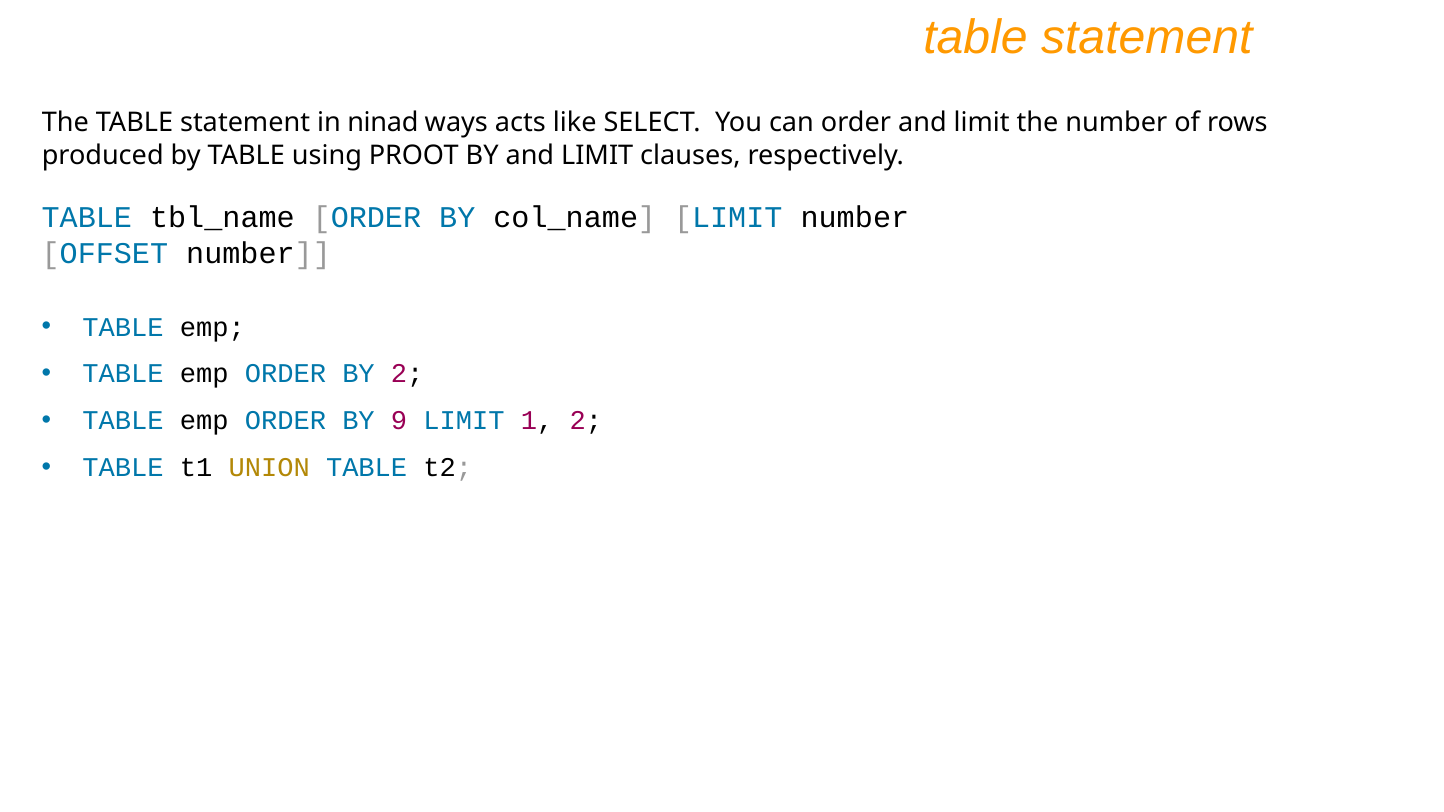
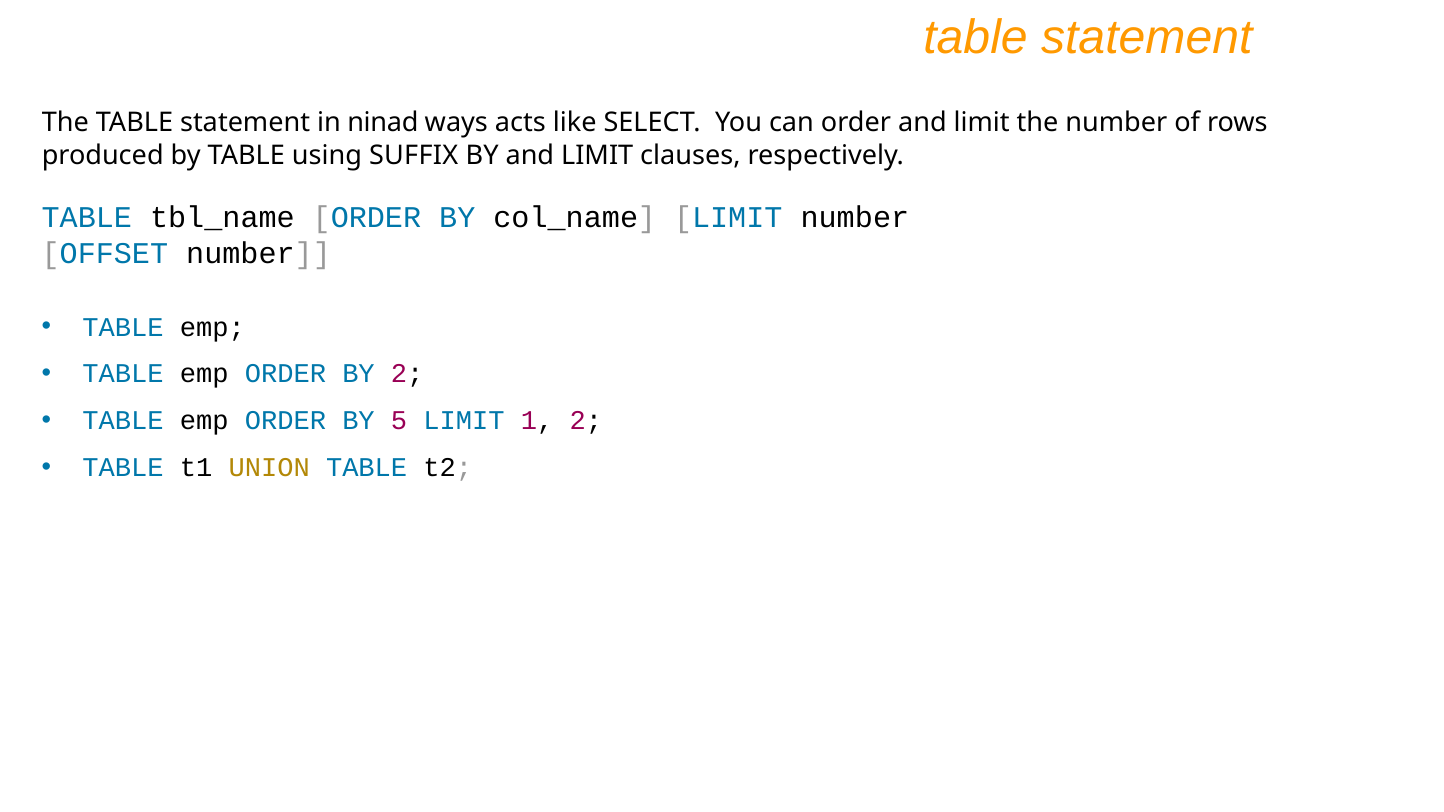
PROOT: PROOT -> SUFFIX
9: 9 -> 5
